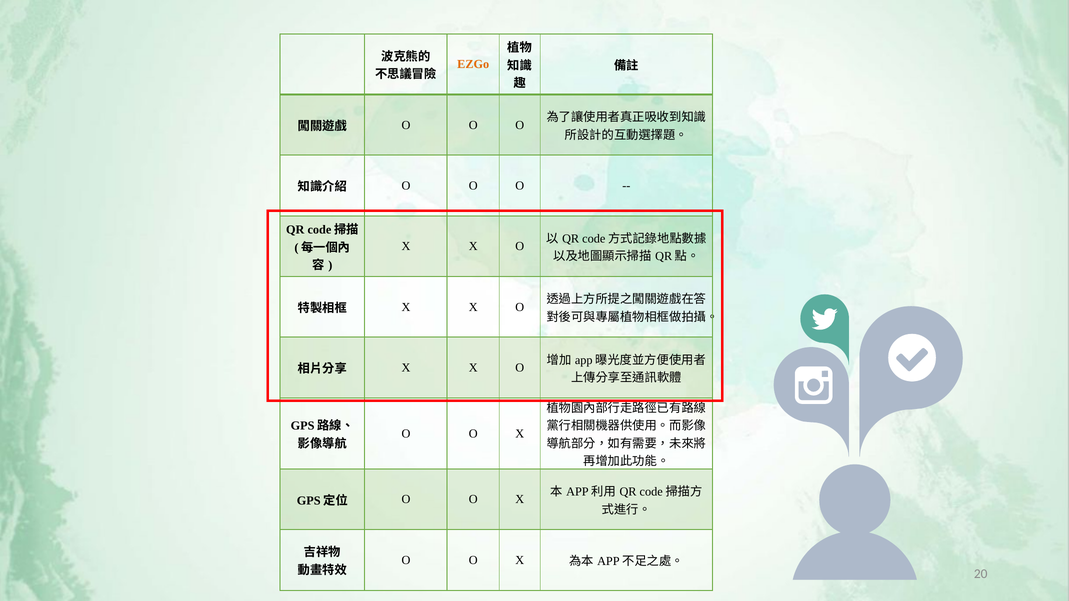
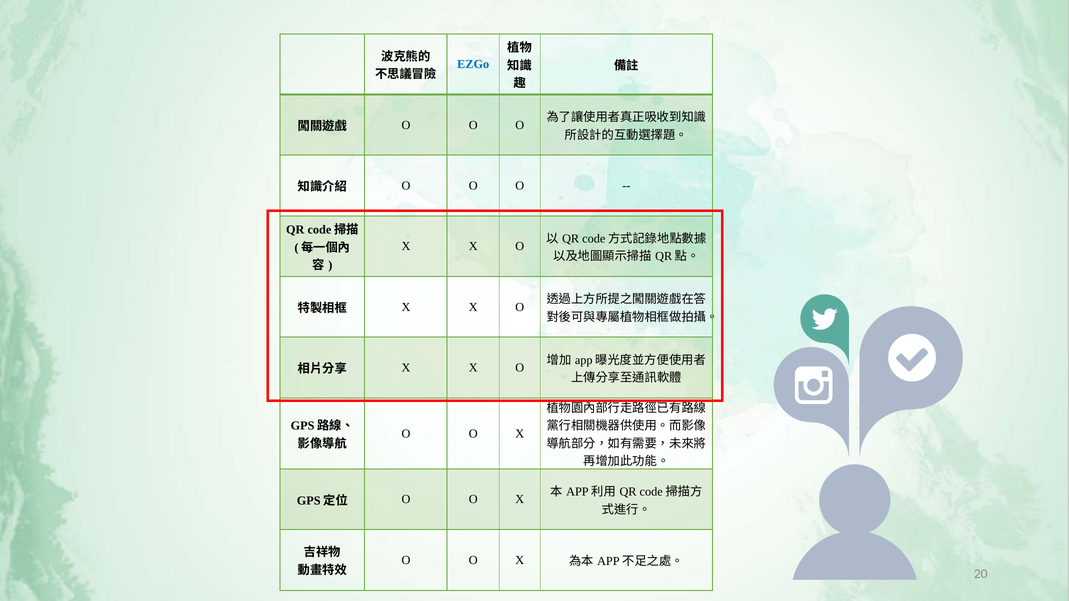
EZGo colour: orange -> blue
